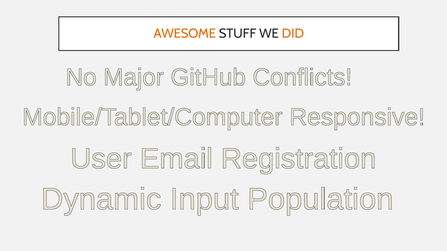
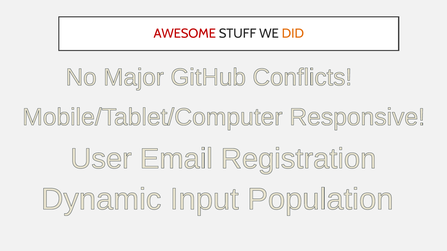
AWESOME colour: orange -> red
